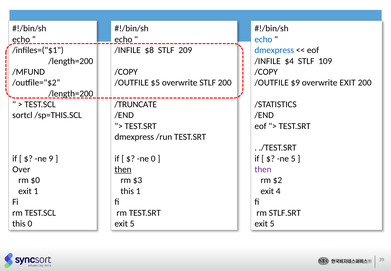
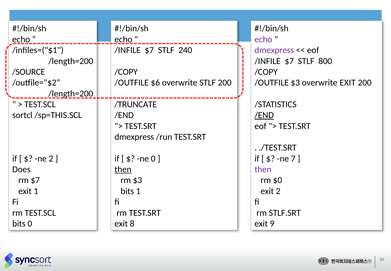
echo at (263, 39) colour: blue -> purple
$8 at (149, 50): $8 -> $7
209: 209 -> 240
dmexpress at (274, 50) colour: blue -> purple
$4 at (289, 61): $4 -> $7
109: 109 -> 800
/MFUND: /MFUND -> /SOURCE
$5: $5 -> $6
/OUTFILE $9: $9 -> $3
/END at (264, 115) underline: none -> present
ne 9: 9 -> 2
ne 5: 5 -> 7
Over: Over -> Does
rm $0: $0 -> $7
$2: $2 -> $0
this at (127, 191): this -> bits
exit 4: 4 -> 2
this at (19, 223): this -> bits
5 at (132, 223): 5 -> 8
5 at (272, 223): 5 -> 9
